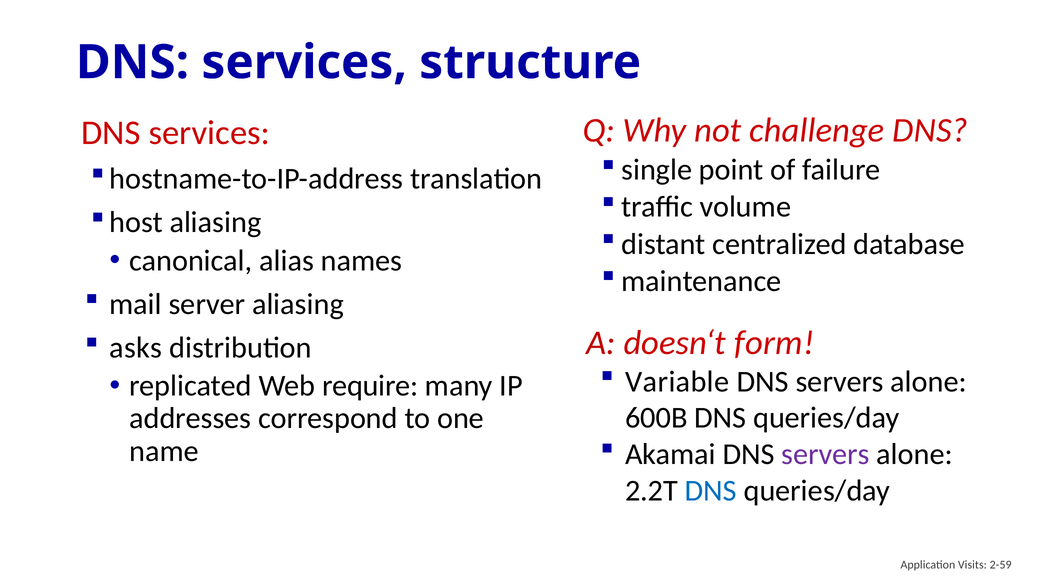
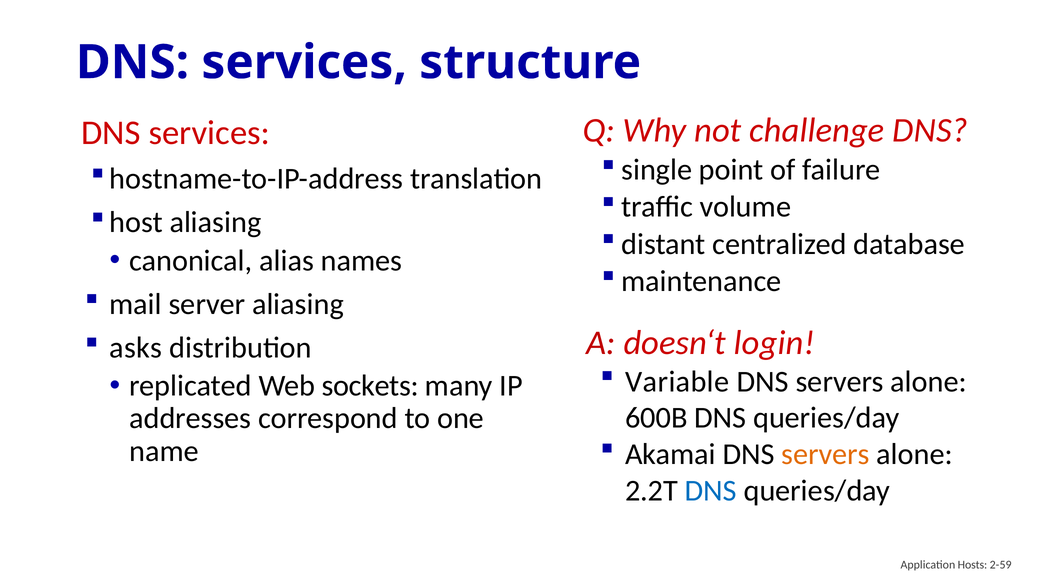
form: form -> login
require: require -> sockets
servers at (826, 455) colour: purple -> orange
Visits: Visits -> Hosts
